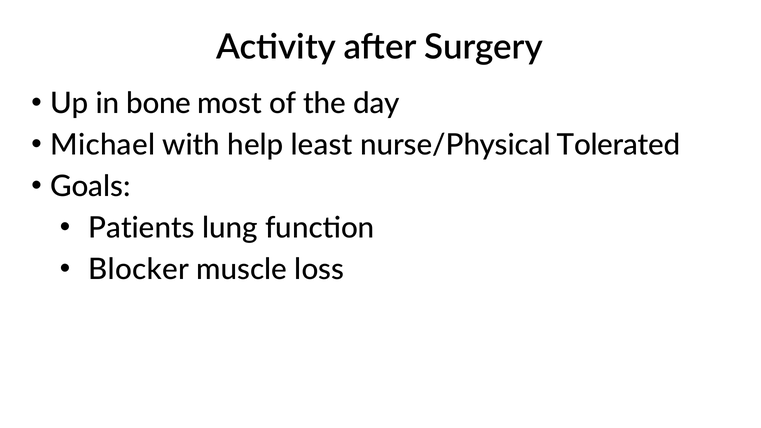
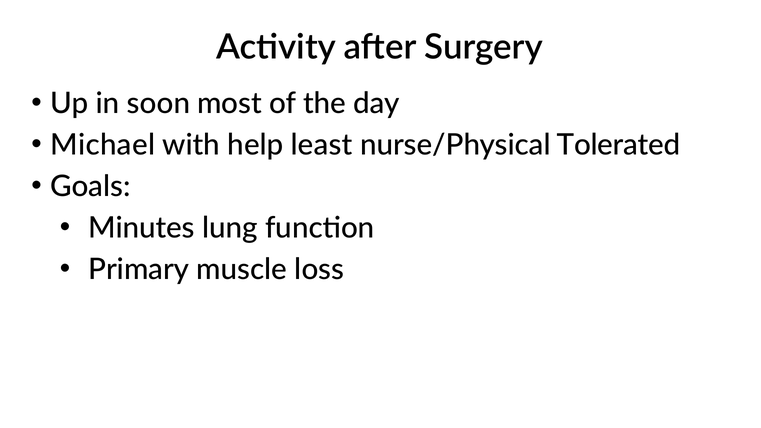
bone: bone -> soon
Patients: Patients -> Minutes
Blocker: Blocker -> Primary
